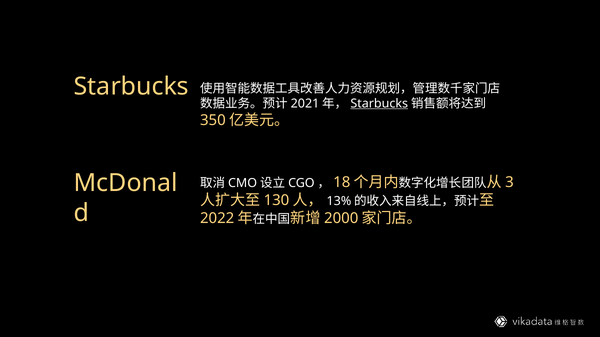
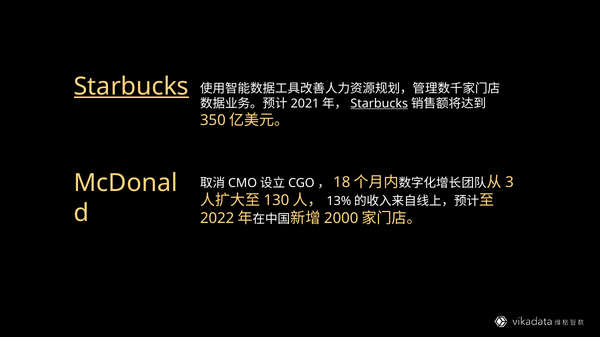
Starbucks at (131, 87) underline: none -> present
